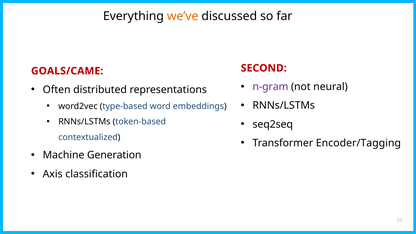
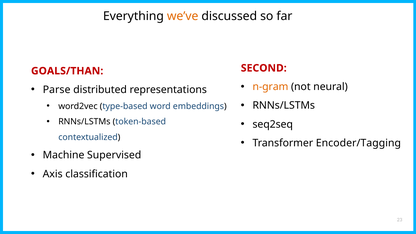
GOALS/CAME: GOALS/CAME -> GOALS/THAN
n-gram colour: purple -> orange
Often: Often -> Parse
Generation: Generation -> Supervised
